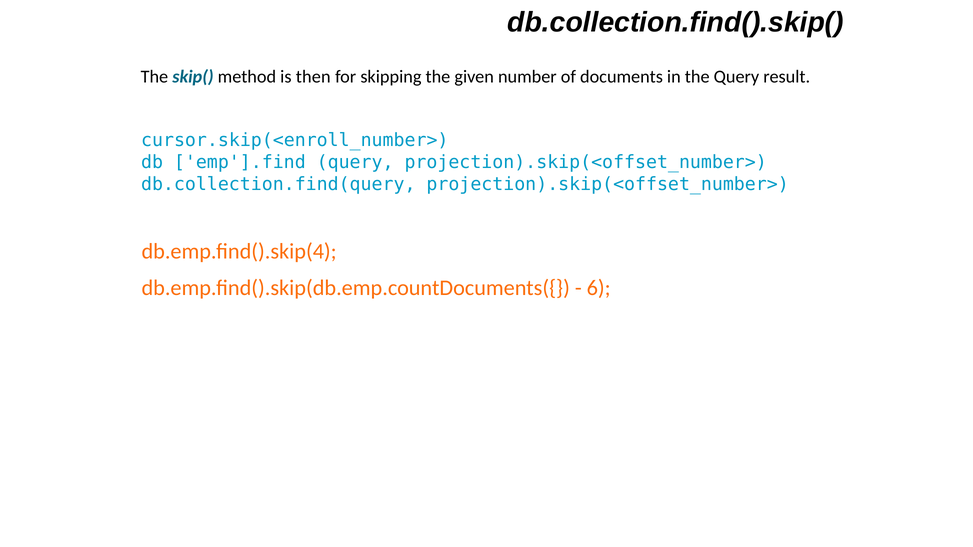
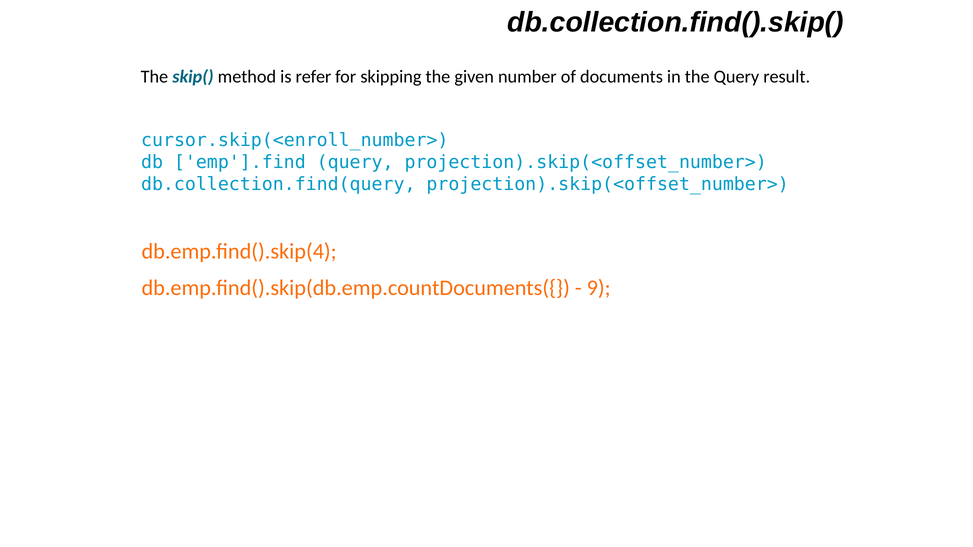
then: then -> refer
6: 6 -> 9
